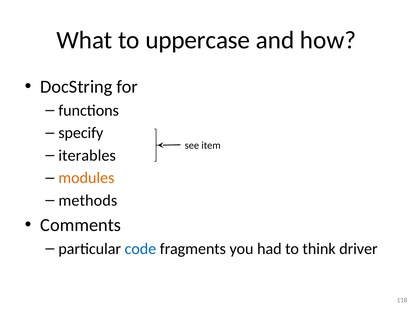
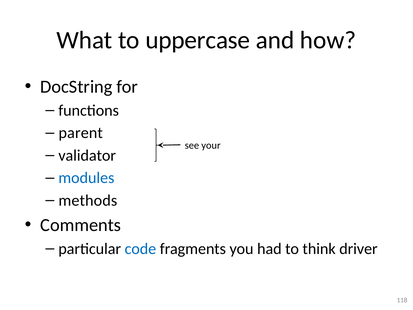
specify: specify -> parent
item: item -> your
iterables: iterables -> validator
modules colour: orange -> blue
